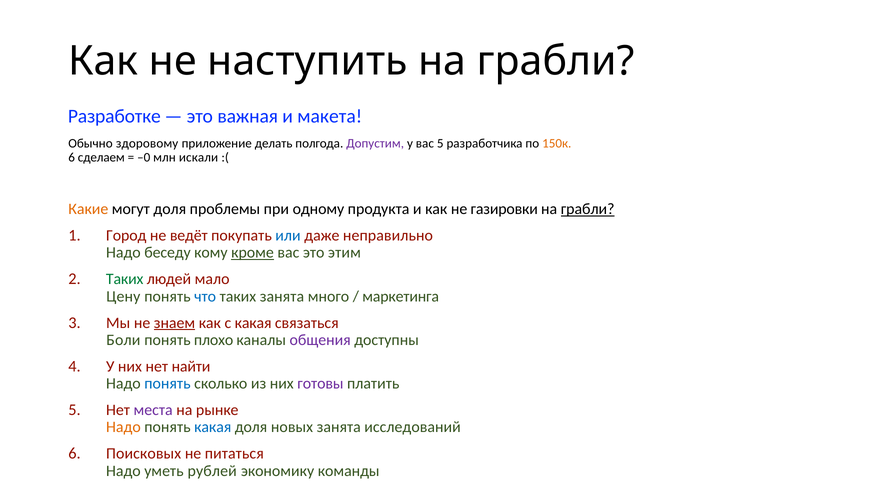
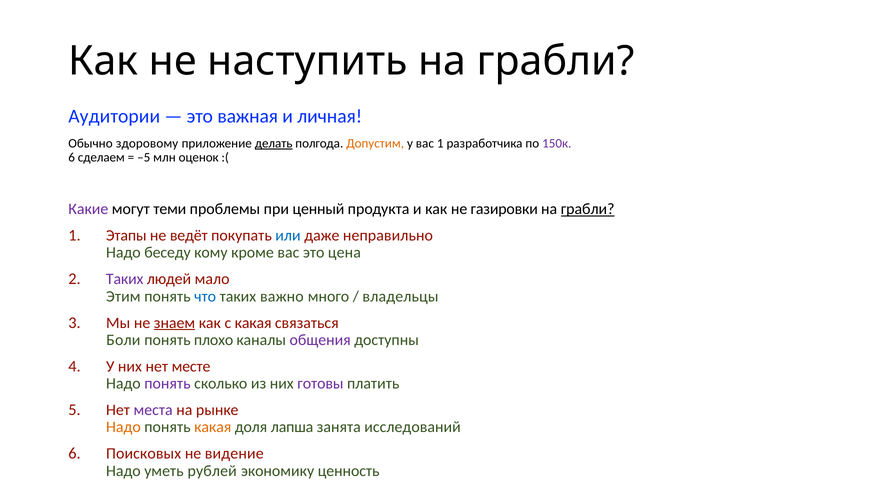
Разработке: Разработке -> Аудитории
макета: макета -> личная
делать underline: none -> present
Допустим colour: purple -> orange
вас 5: 5 -> 1
150к colour: orange -> purple
–0: –0 -> –5
искали: искали -> оценок
Какие colour: orange -> purple
могут доля: доля -> теми
одному: одному -> ценный
Город: Город -> Этапы
кроме underline: present -> none
этим: этим -> цена
Таких at (125, 279) colour: green -> purple
Цену: Цену -> Этим
таких занята: занята -> важно
маркетинга: маркетинга -> владельцы
найти: найти -> месте
понять at (167, 384) colour: blue -> purple
какая at (213, 427) colour: blue -> orange
новых: новых -> лапша
питаться: питаться -> видение
команды: команды -> ценность
